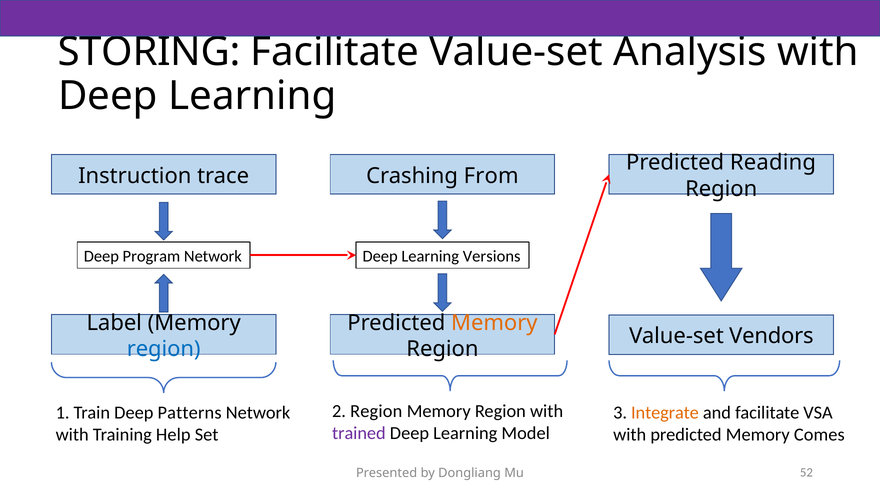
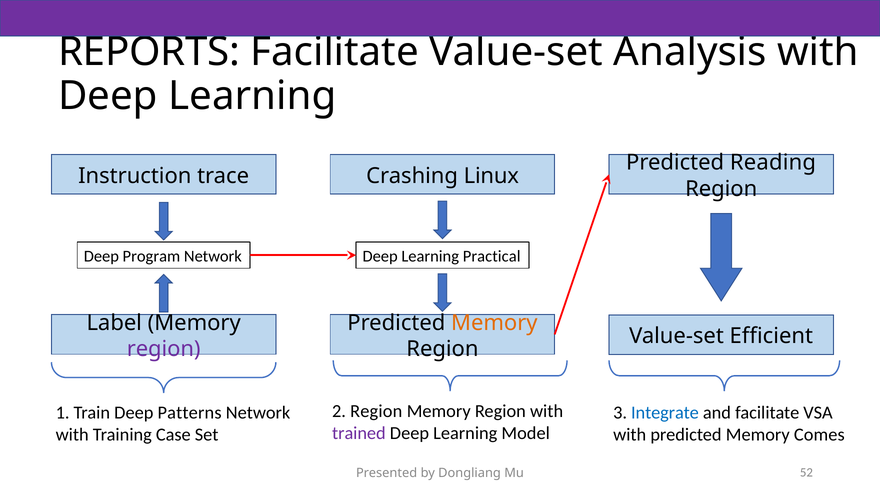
STORING: STORING -> REPORTS
From: From -> Linux
Versions: Versions -> Practical
Vendors: Vendors -> Efficient
region at (164, 349) colour: blue -> purple
Integrate colour: orange -> blue
Help: Help -> Case
